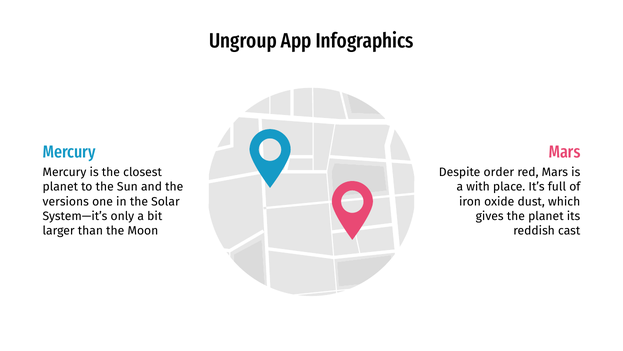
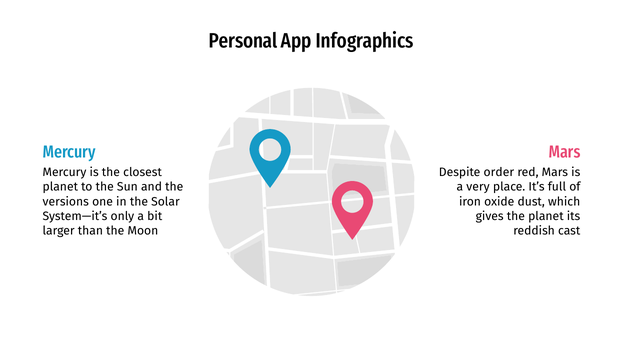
Ungroup: Ungroup -> Personal
with: with -> very
